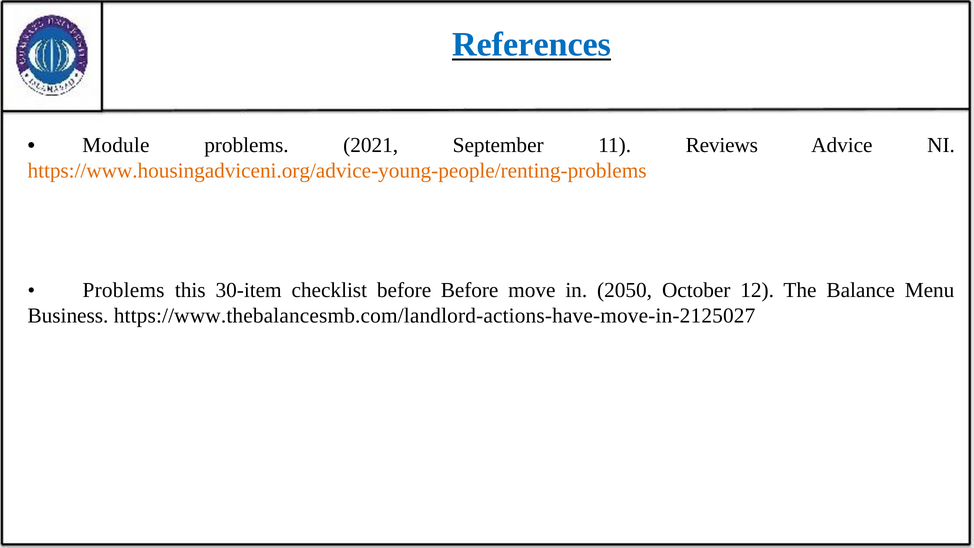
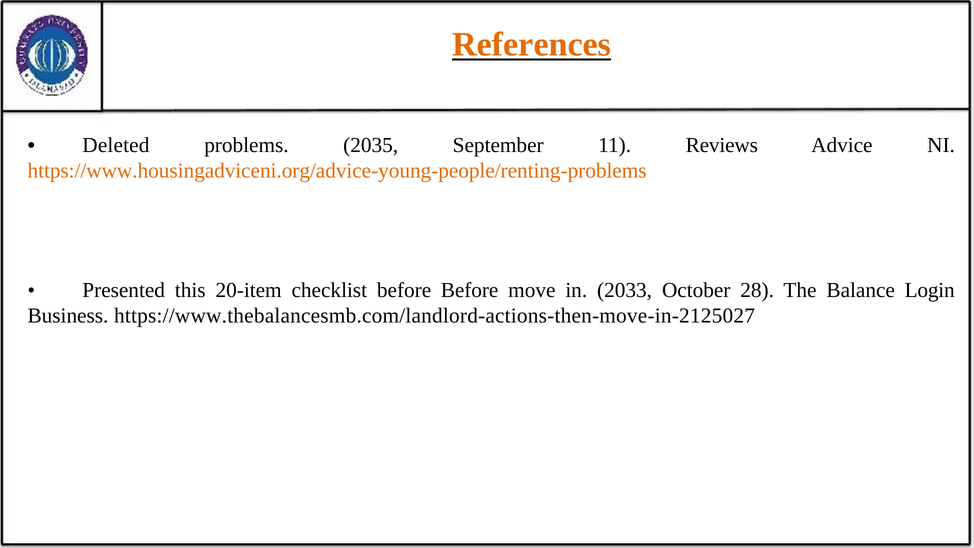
References colour: blue -> orange
Module: Module -> Deleted
2021: 2021 -> 2035
Problems at (124, 290): Problems -> Presented
30-item: 30-item -> 20-item
2050: 2050 -> 2033
12: 12 -> 28
Menu: Menu -> Login
https://www.thebalancesmb.com/landlord-actions-have-move-in-2125027: https://www.thebalancesmb.com/landlord-actions-have-move-in-2125027 -> https://www.thebalancesmb.com/landlord-actions-then-move-in-2125027
